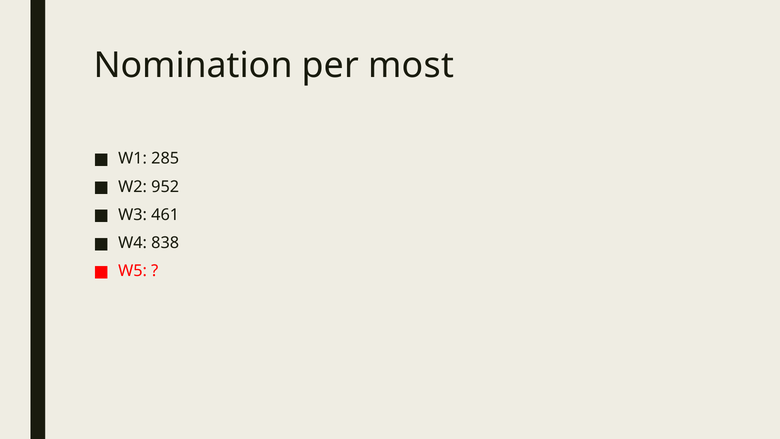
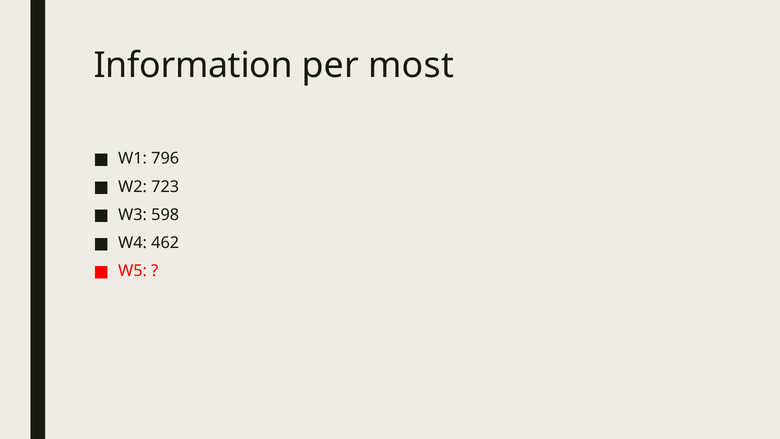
Nomination: Nomination -> Information
285: 285 -> 796
952: 952 -> 723
461: 461 -> 598
838: 838 -> 462
